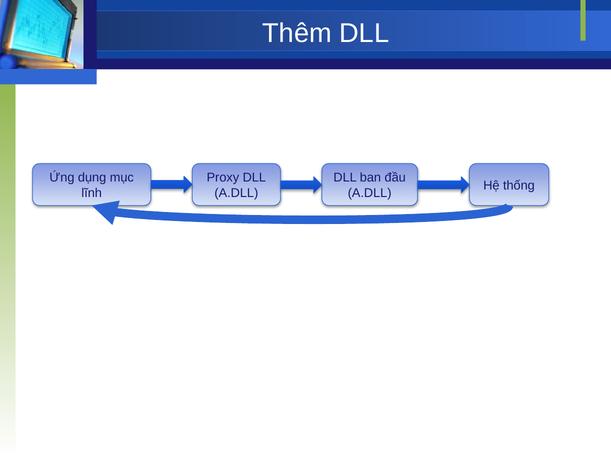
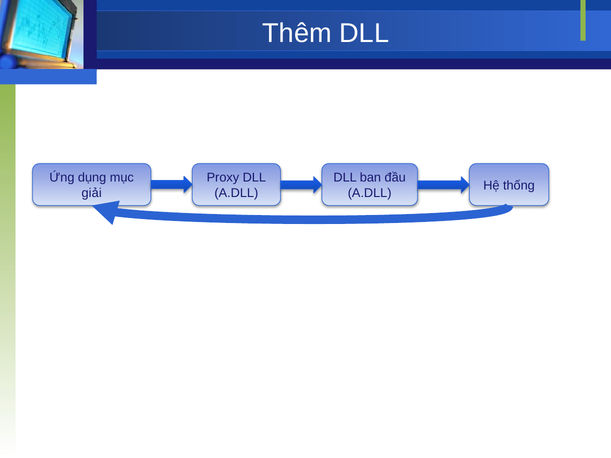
lĩnh: lĩnh -> giải
